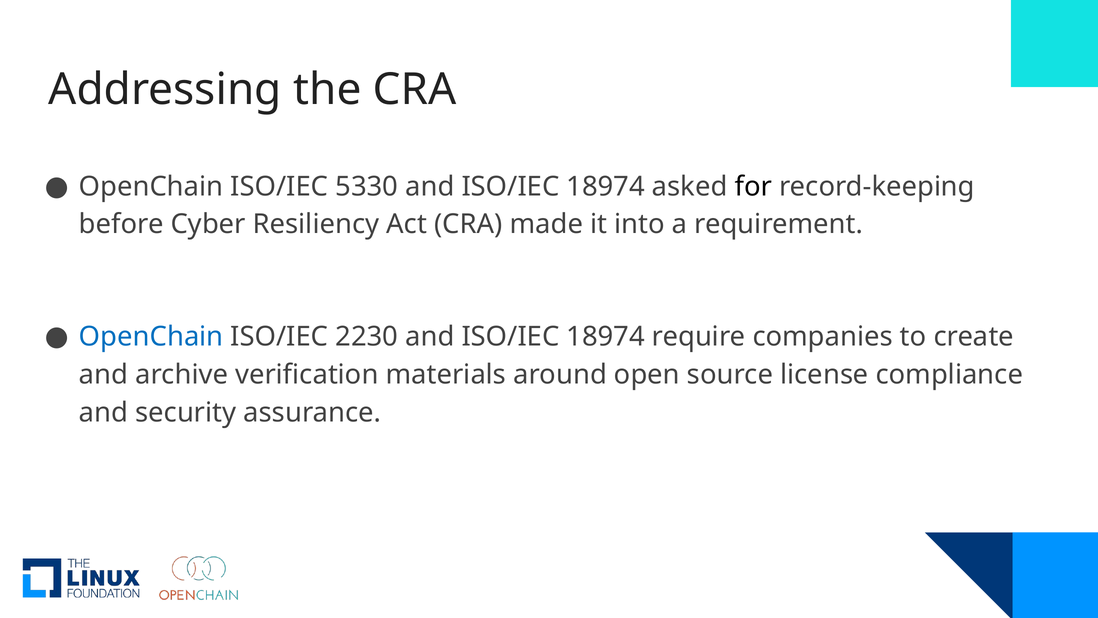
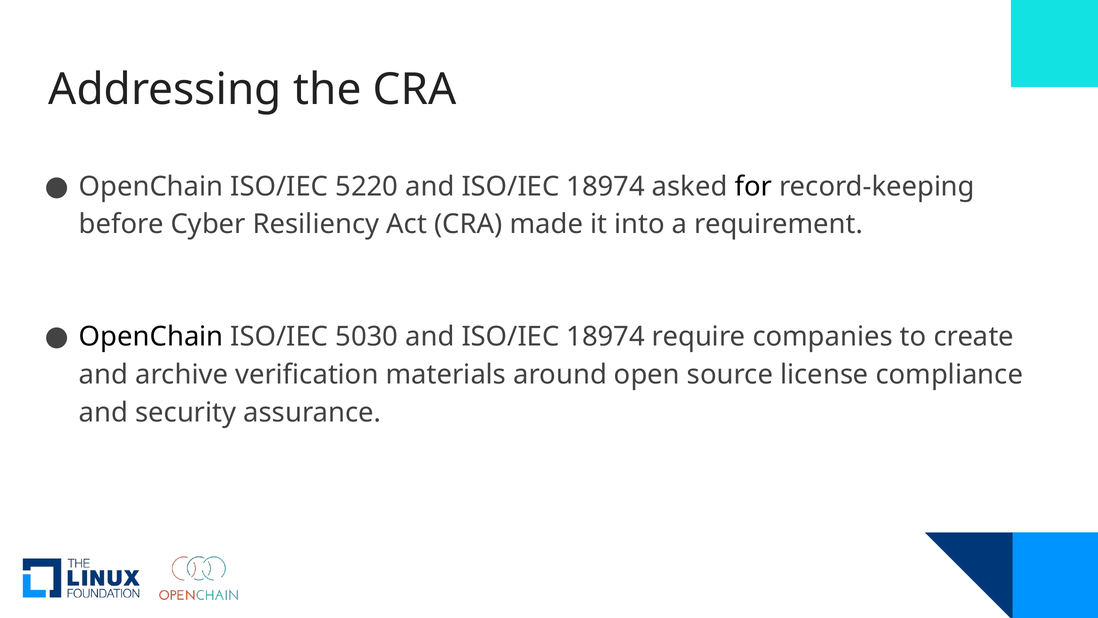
5330: 5330 -> 5220
OpenChain at (151, 337) colour: blue -> black
2230: 2230 -> 5030
